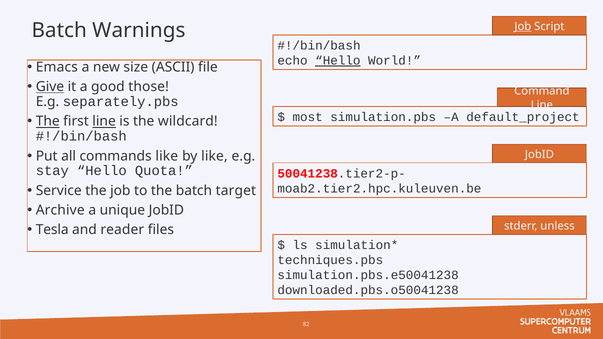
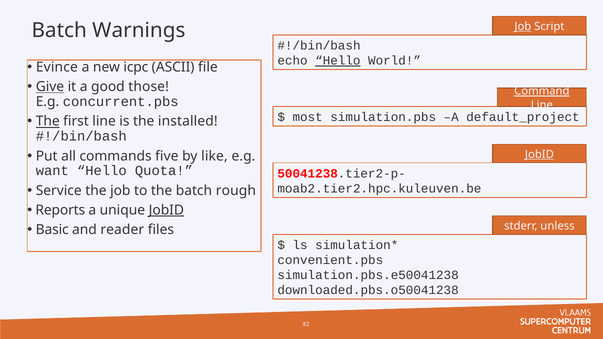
Emacs: Emacs -> Evince
size: size -> icpc
Command underline: none -> present
separately.pbs: separately.pbs -> concurrent.pbs
line at (104, 121) underline: present -> none
wildcard: wildcard -> installed
commands like: like -> five
JobID at (539, 154) underline: none -> present
stay: stay -> want
target: target -> rough
Archive: Archive -> Reports
JobID at (166, 210) underline: none -> present
Tesla: Tesla -> Basic
techniques.pbs: techniques.pbs -> convenient.pbs
